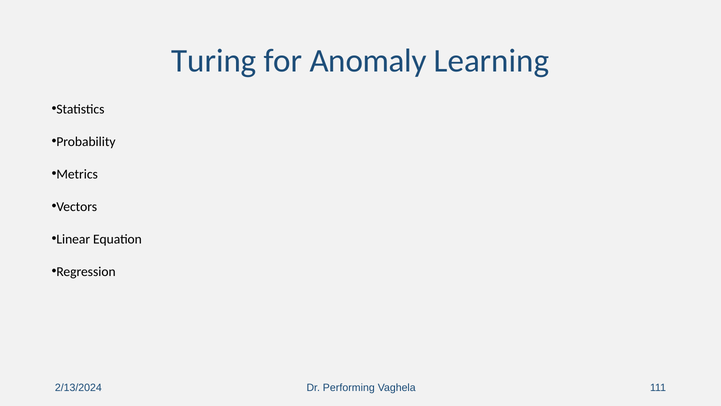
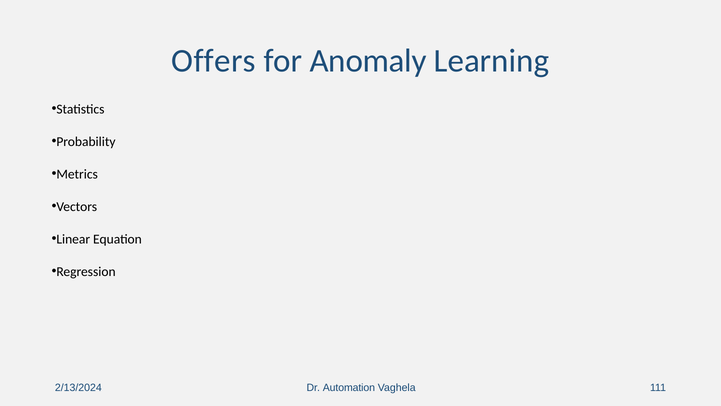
Turing: Turing -> Offers
Performing: Performing -> Automation
